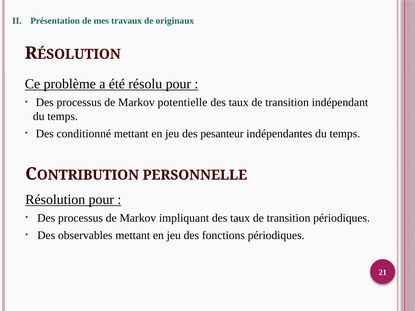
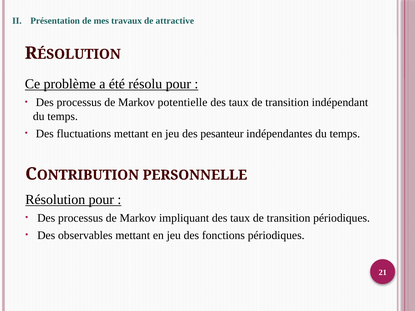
originaux: originaux -> attractive
conditionné: conditionné -> fluctuations
